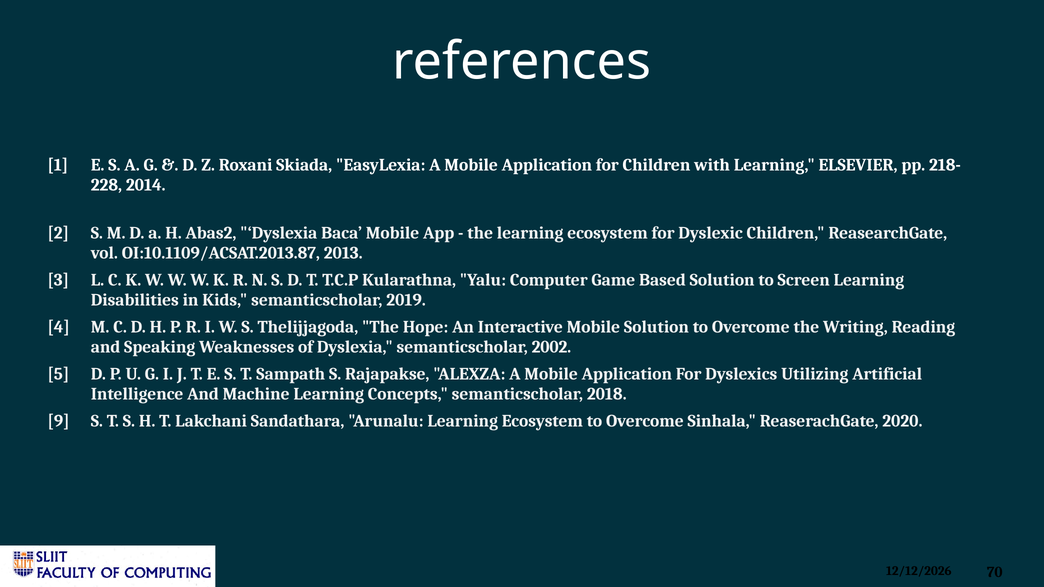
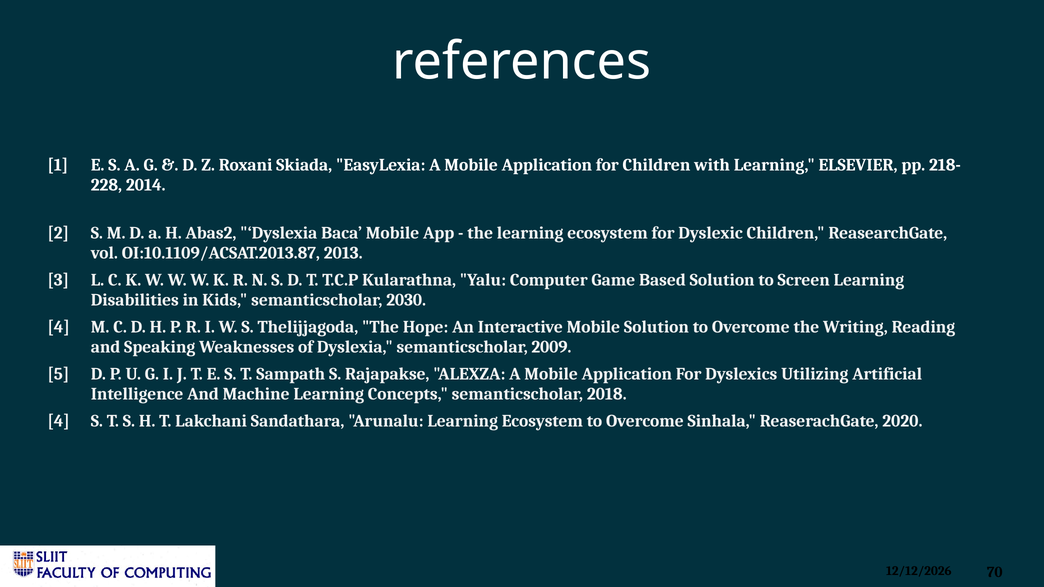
2019: 2019 -> 2030
2002: 2002 -> 2009
9 at (59, 421): 9 -> 4
